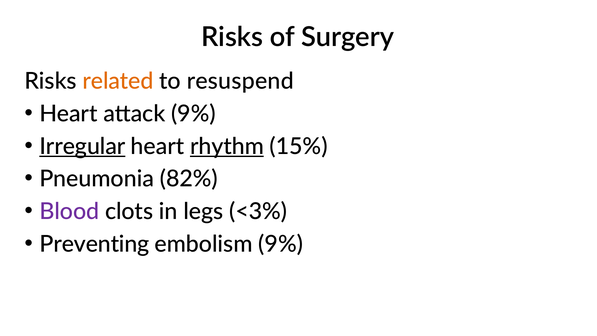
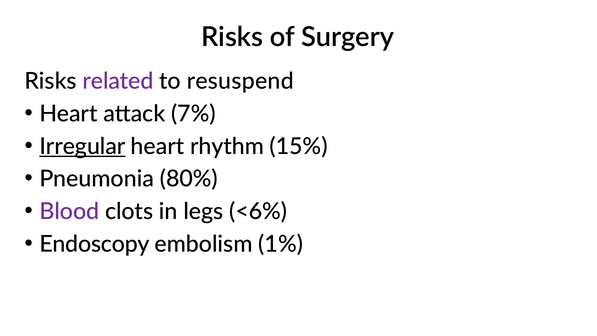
related colour: orange -> purple
attack 9%: 9% -> 7%
rhythm underline: present -> none
82%: 82% -> 80%
<3%: <3% -> <6%
Preventing: Preventing -> Endoscopy
embolism 9%: 9% -> 1%
